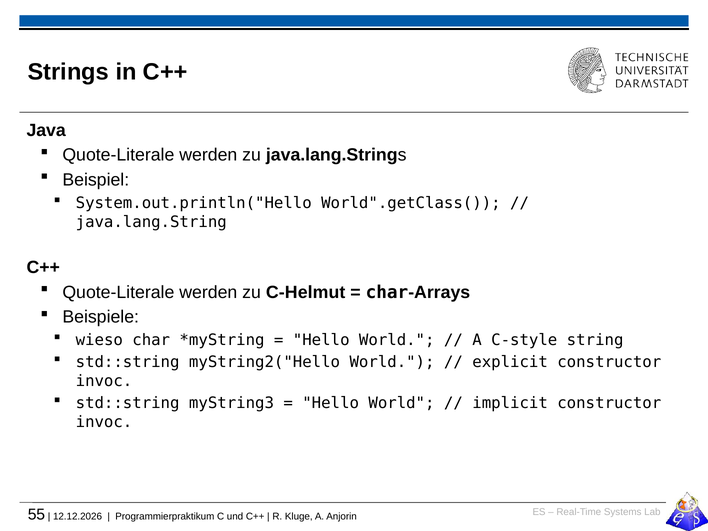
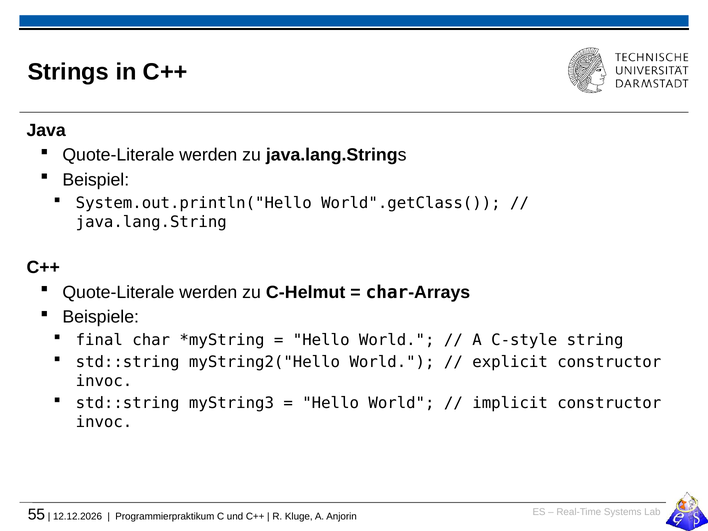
wieso: wieso -> final
